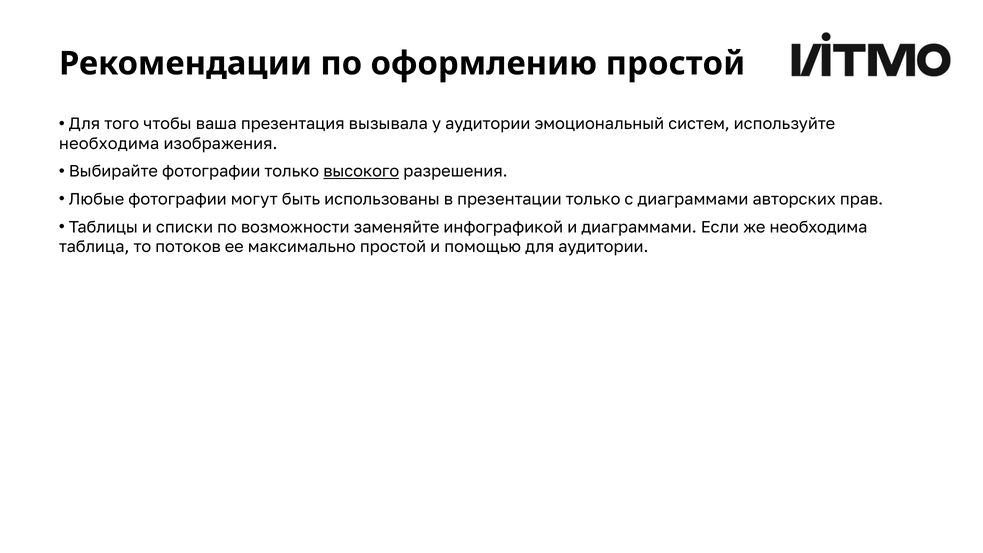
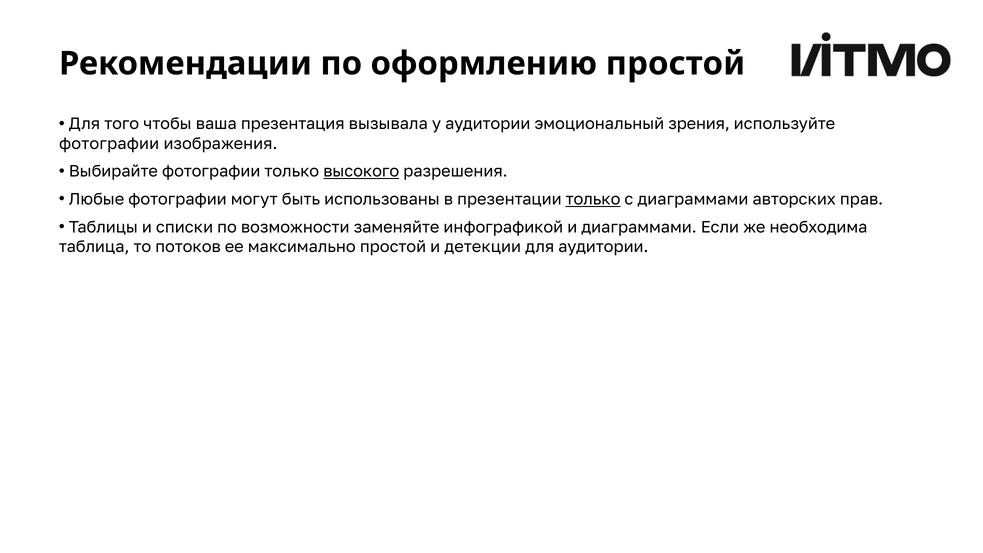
систем: систем -> зрения
необходима at (109, 144): необходима -> фотографии
только at (593, 199) underline: none -> present
помощью: помощью -> детекции
